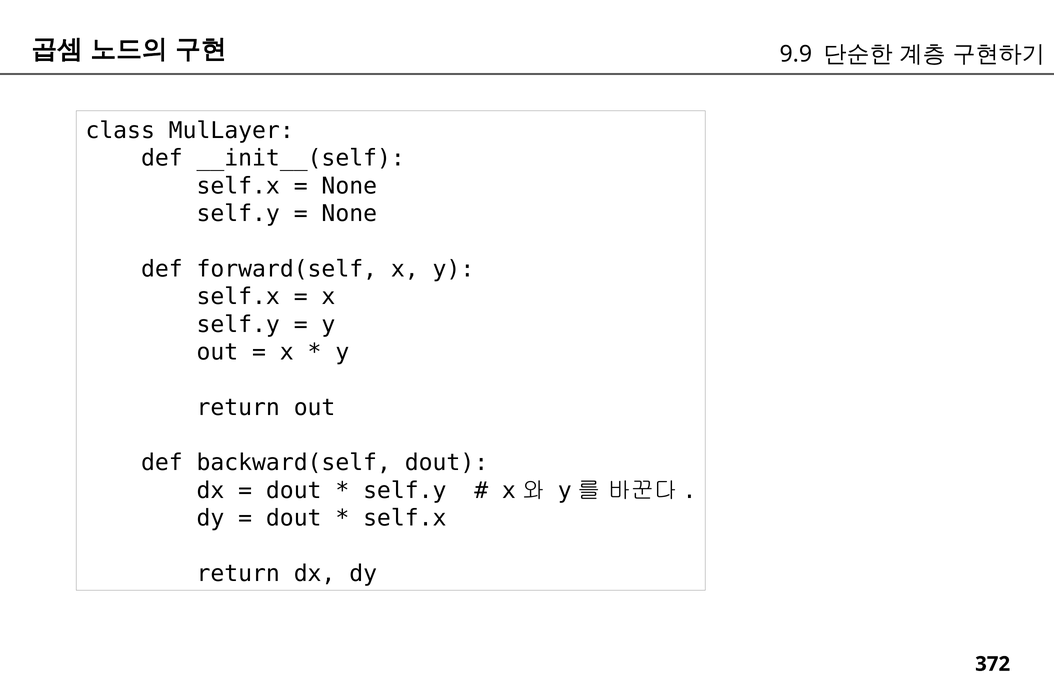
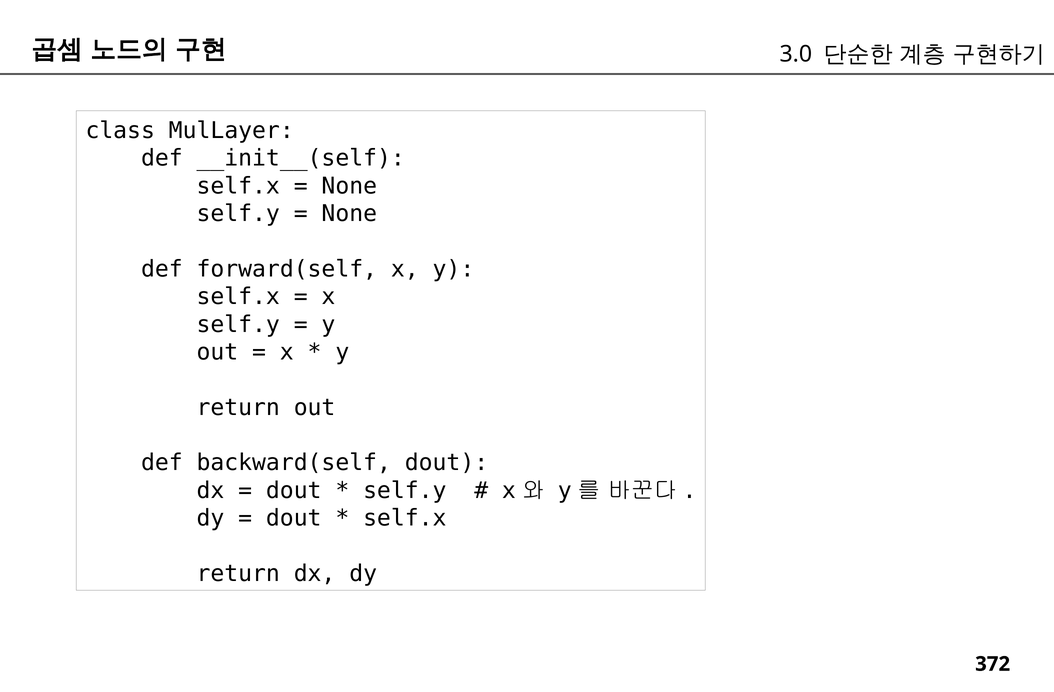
9.9: 9.9 -> 3.0
